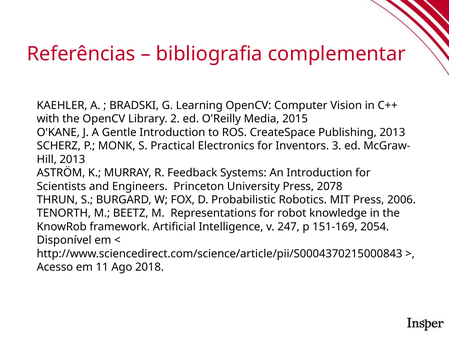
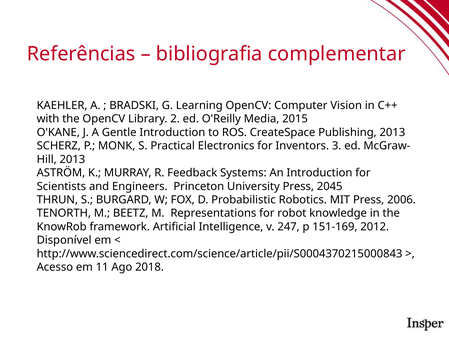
2078: 2078 -> 2045
2054: 2054 -> 2012
